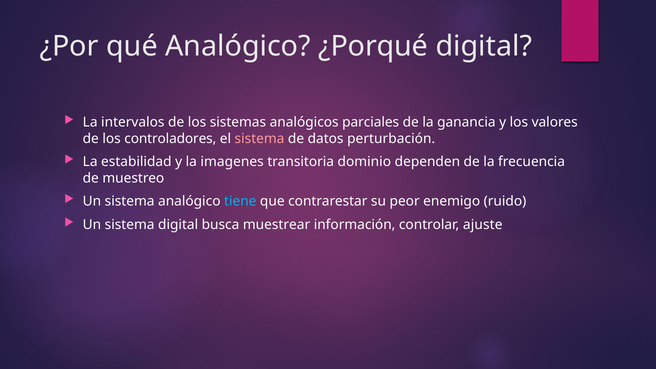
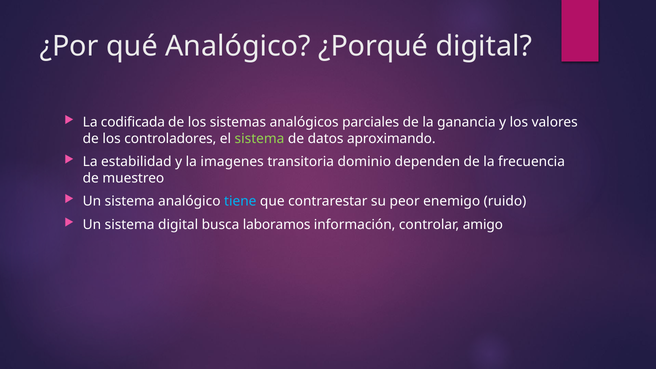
intervalos: intervalos -> codificada
sistema at (259, 138) colour: pink -> light green
perturbación: perturbación -> aproximando
muestrear: muestrear -> laboramos
ajuste: ajuste -> amigo
